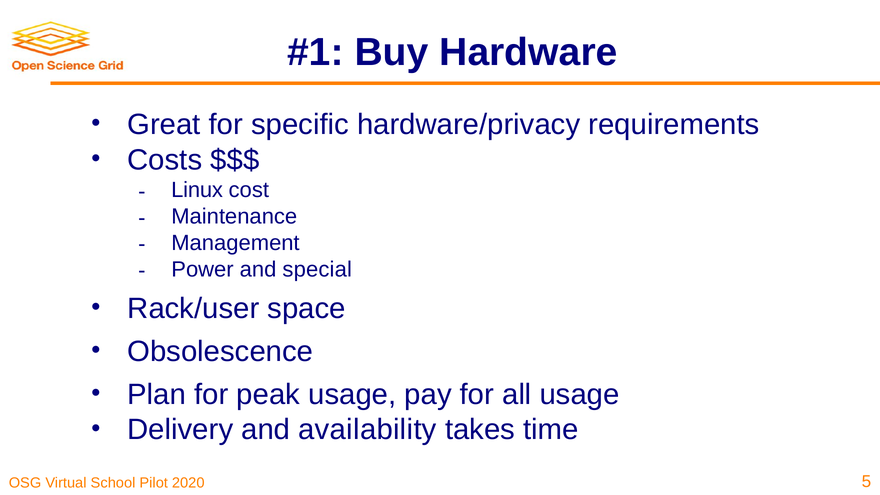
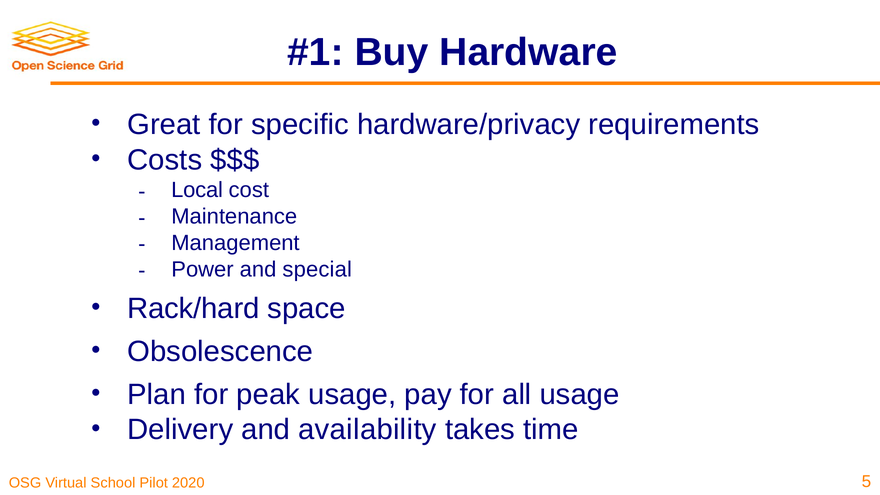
Linux: Linux -> Local
Rack/user: Rack/user -> Rack/hard
